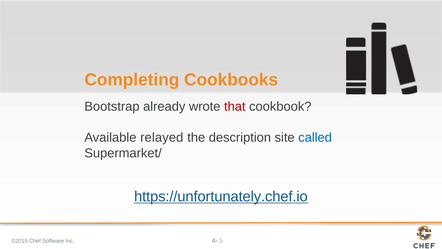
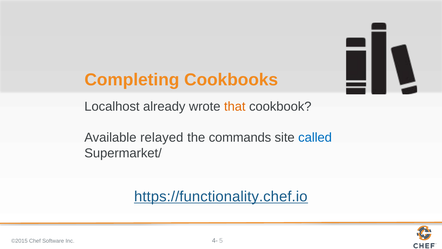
Bootstrap: Bootstrap -> Localhost
that colour: red -> orange
description: description -> commands
https://unfortunately.chef.io: https://unfortunately.chef.io -> https://functionality.chef.io
